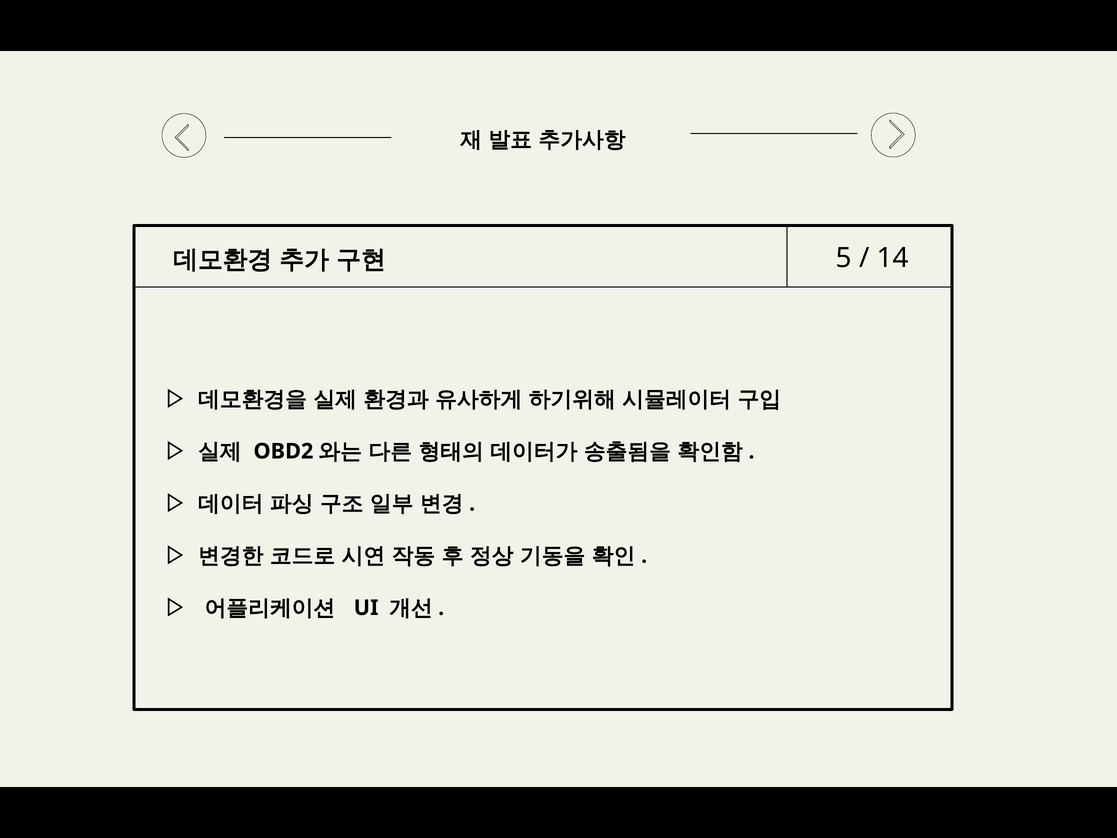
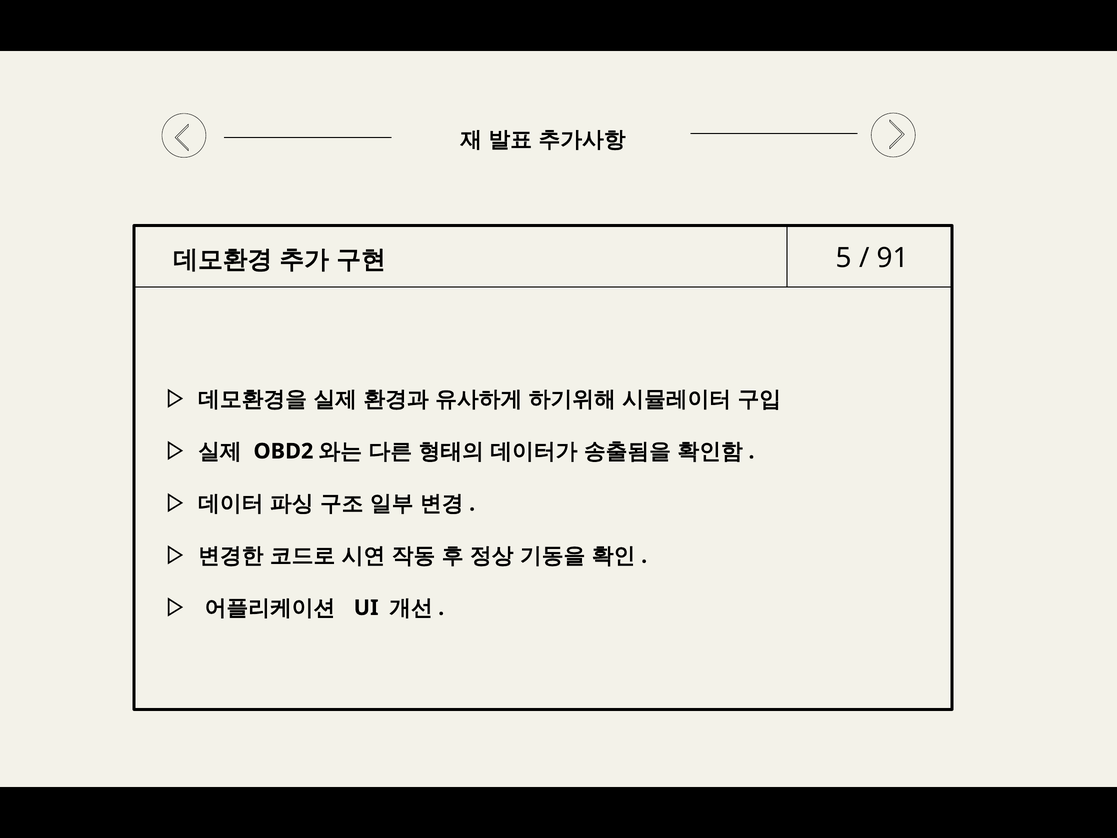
14: 14 -> 91
